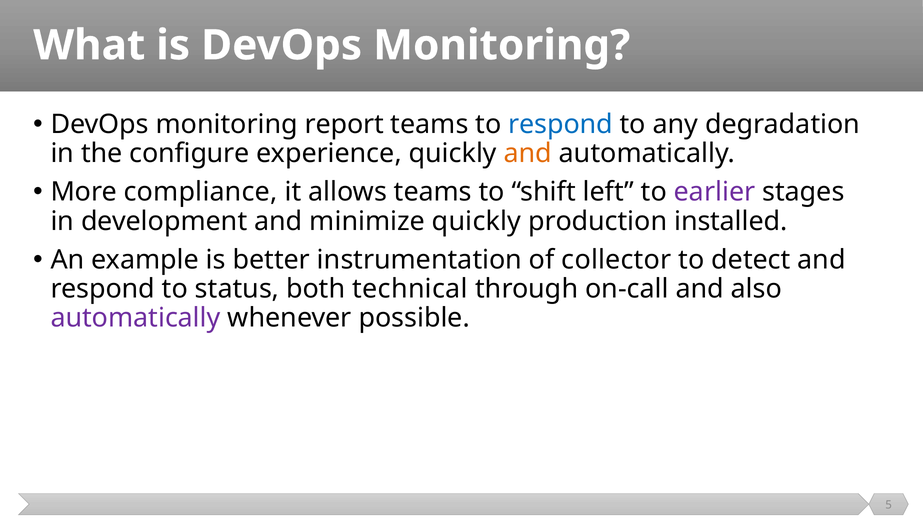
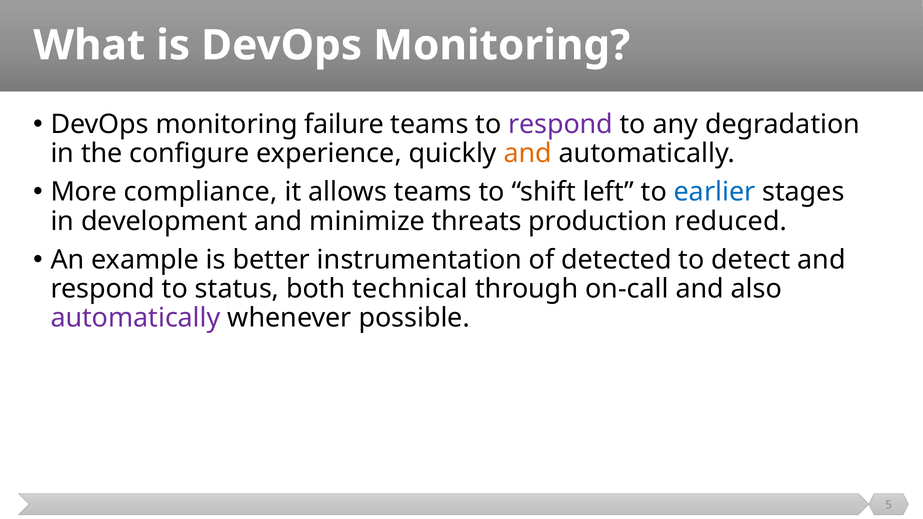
report: report -> failure
respond at (561, 124) colour: blue -> purple
earlier colour: purple -> blue
minimize quickly: quickly -> threats
installed: installed -> reduced
collector: collector -> detected
